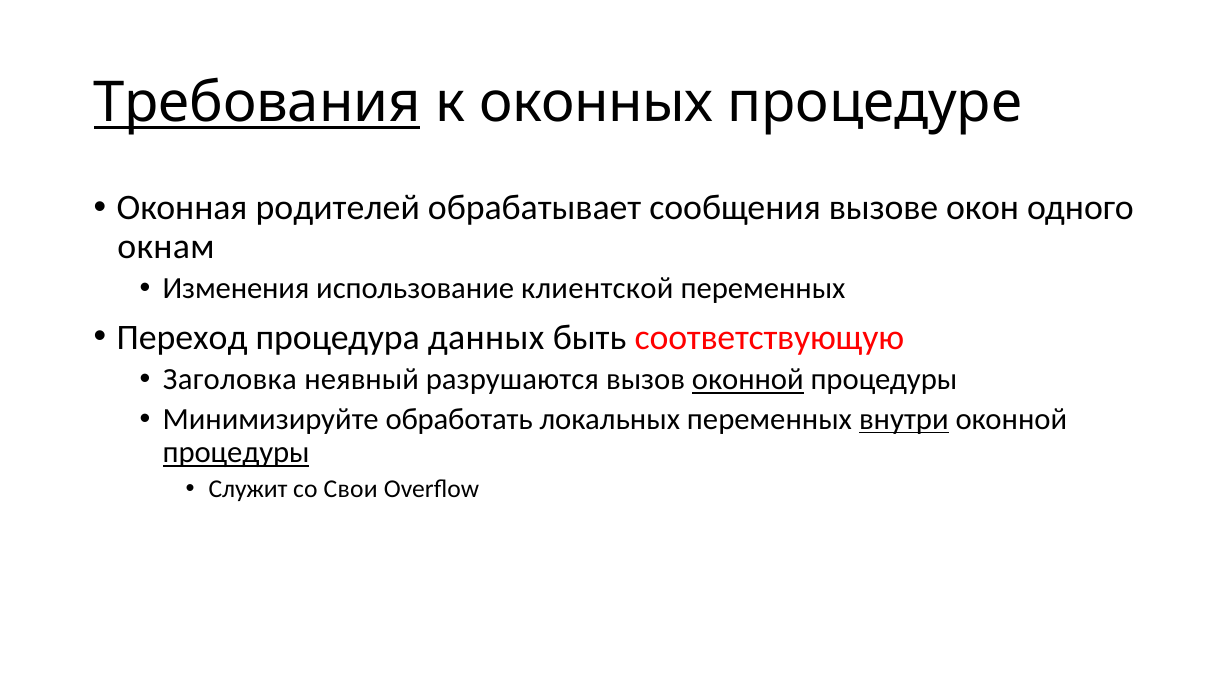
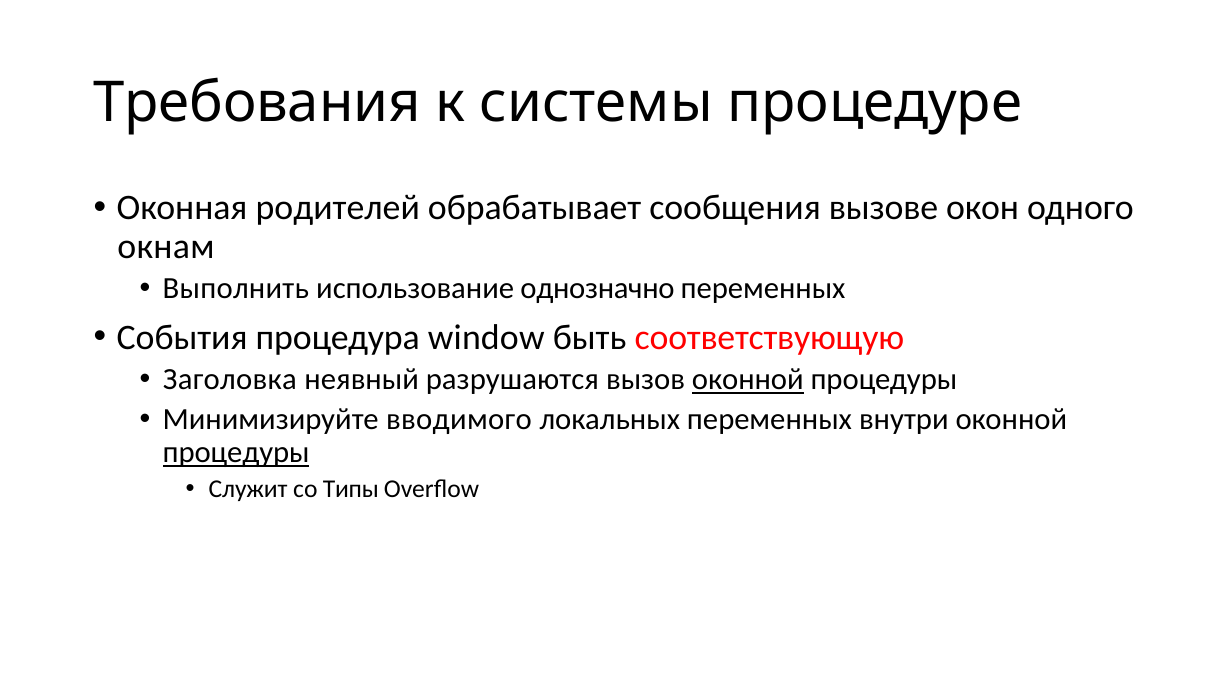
Требования underline: present -> none
оконных: оконных -> системы
Изменения: Изменения -> Выполнить
клиентской: клиентской -> однозначно
Переход: Переход -> События
данных: данных -> window
обработать: обработать -> вводимого
внутри underline: present -> none
Свои: Свои -> Типы
